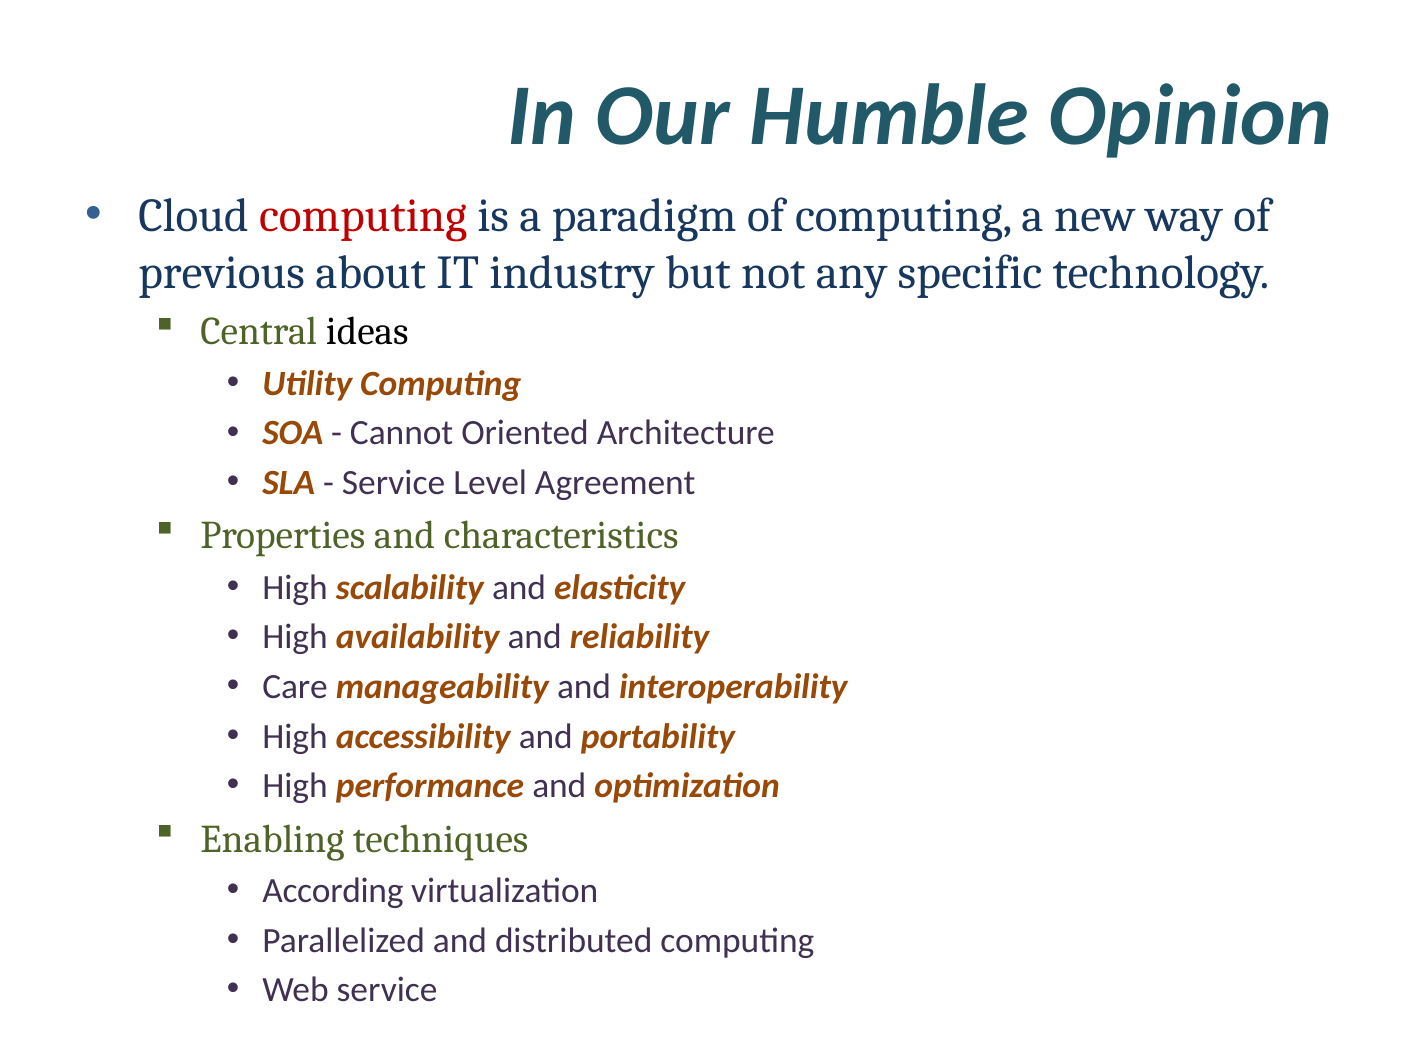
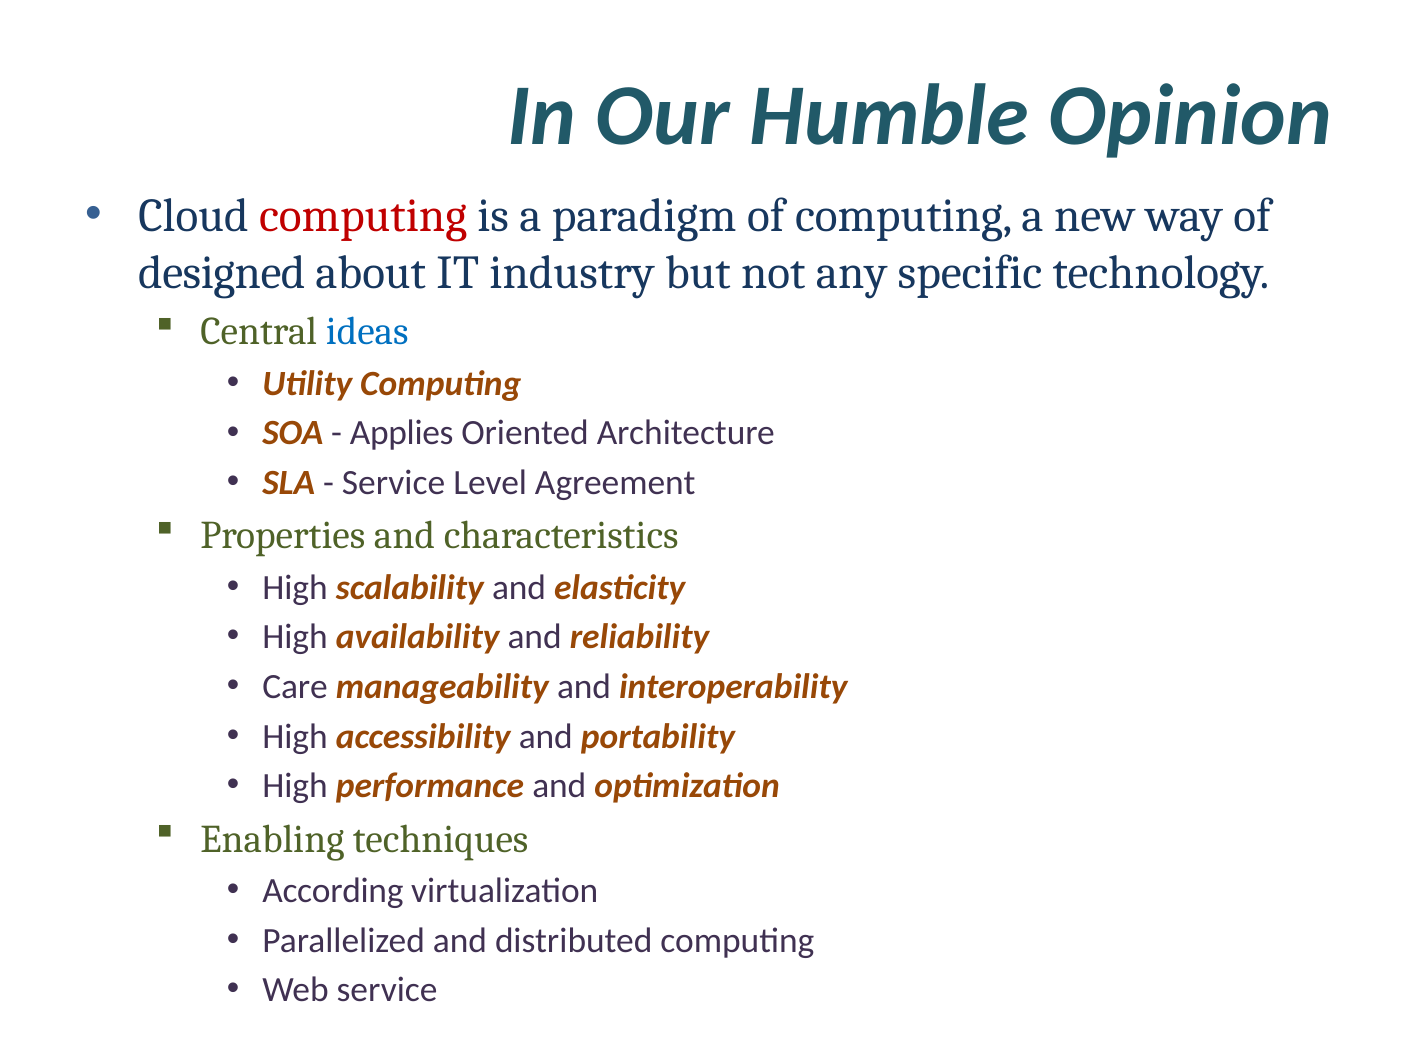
previous: previous -> designed
ideas colour: black -> blue
Cannot: Cannot -> Applies
